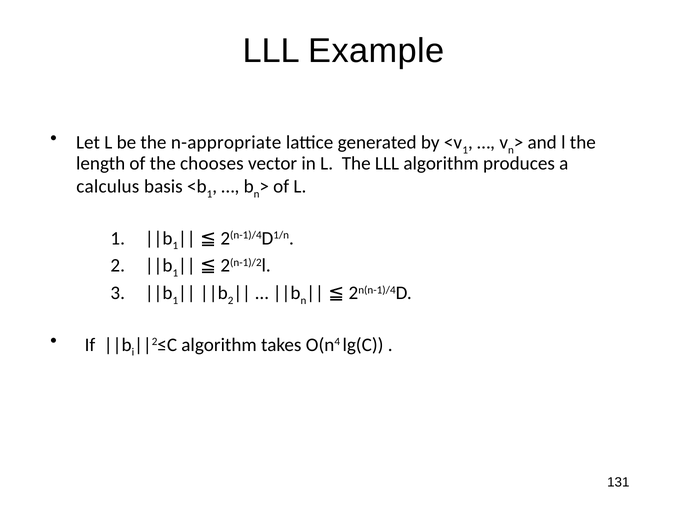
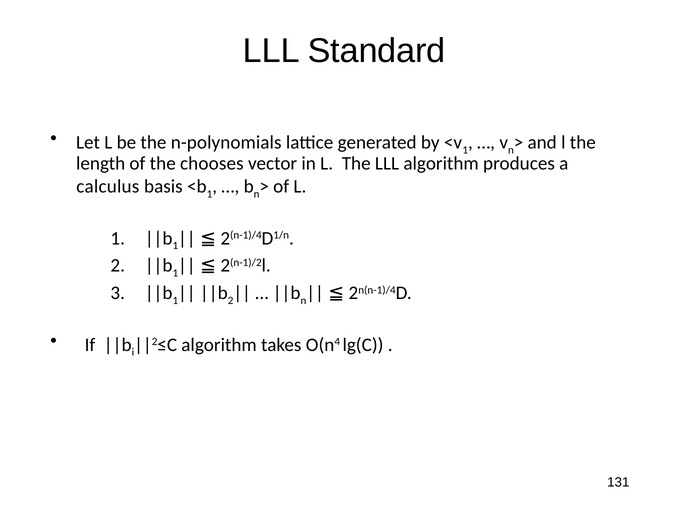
Example: Example -> Standard
n-appropriate: n-appropriate -> n-polynomials
